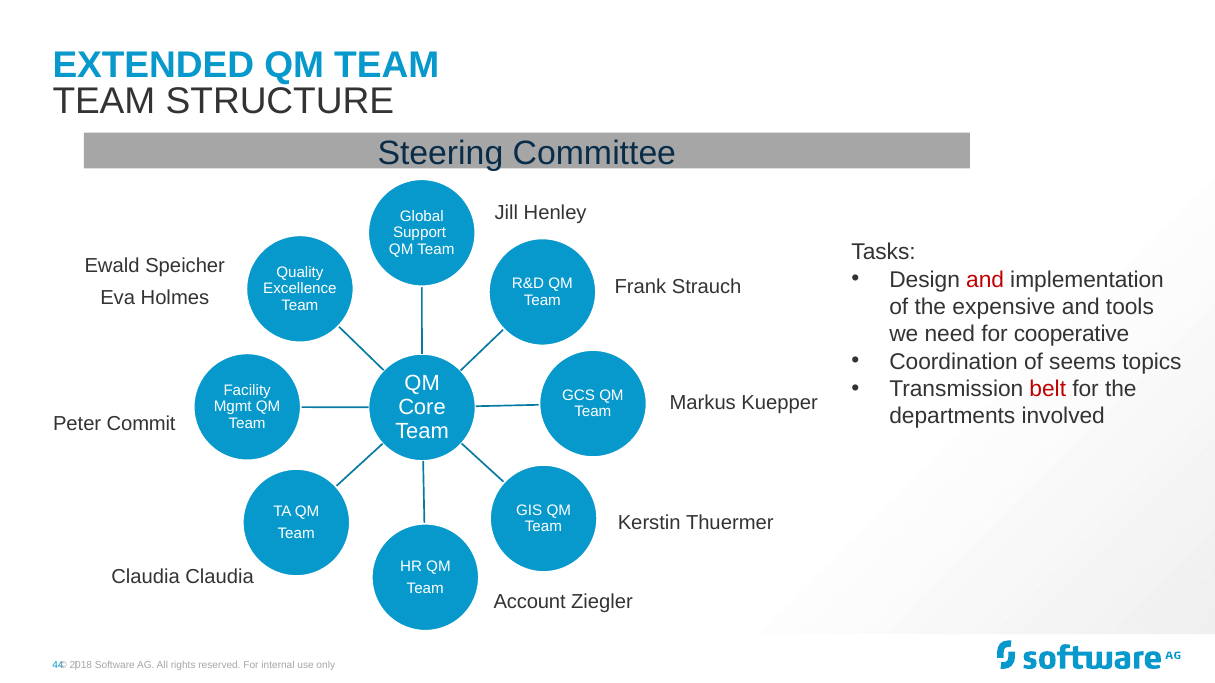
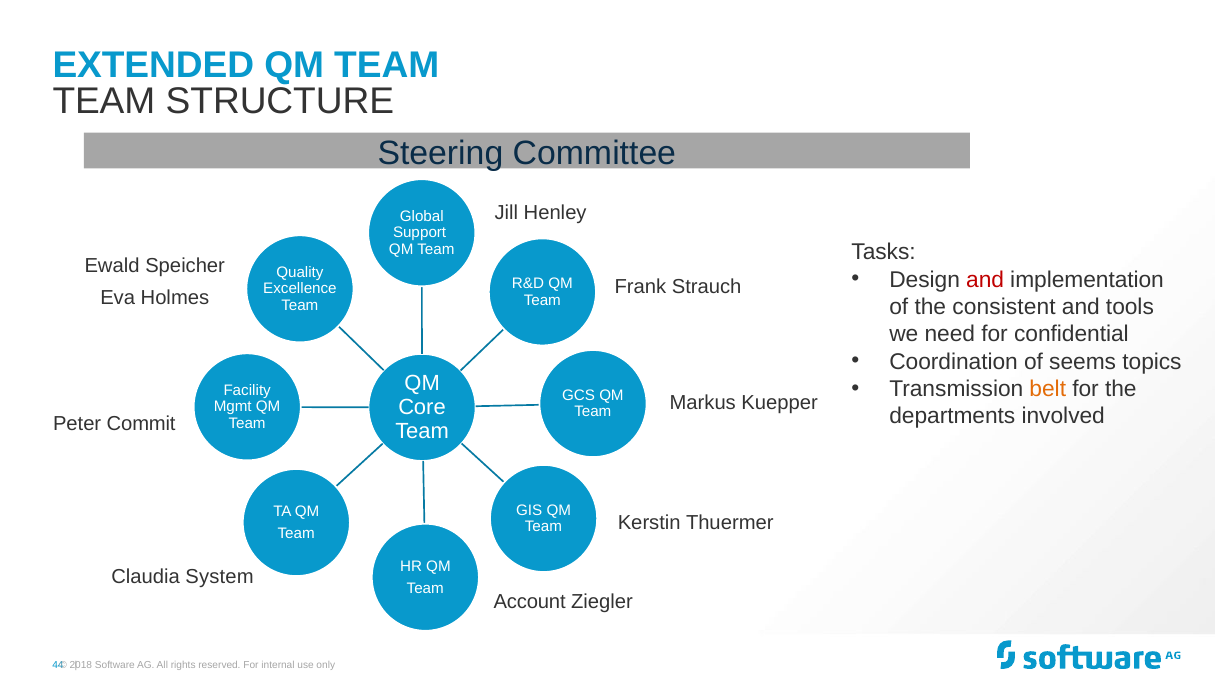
expensive: expensive -> consistent
cooperative: cooperative -> confidential
belt colour: red -> orange
Claudia Claudia: Claudia -> System
